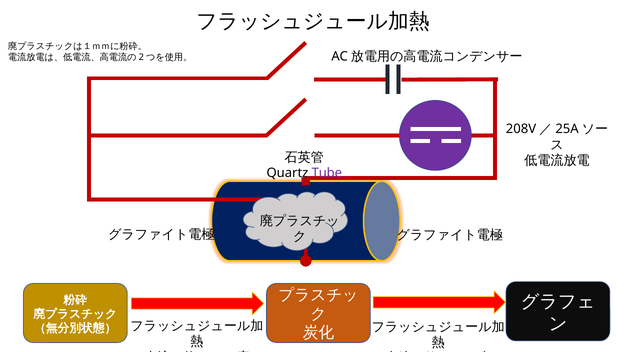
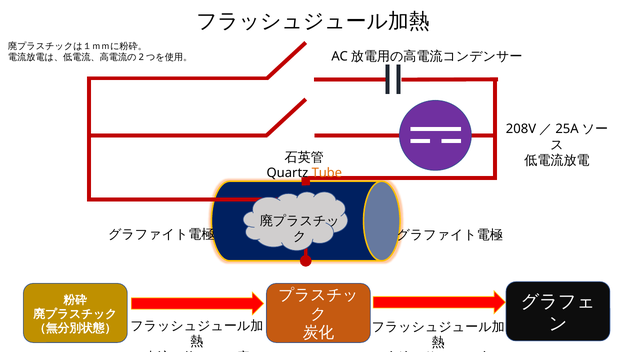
Tube colour: purple -> orange
